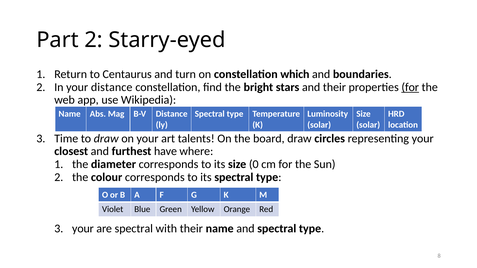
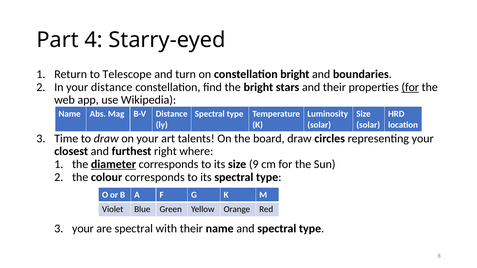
Part 2: 2 -> 4
Centaurus: Centaurus -> Telescope
constellation which: which -> bright
have: have -> right
diameter underline: none -> present
0: 0 -> 9
